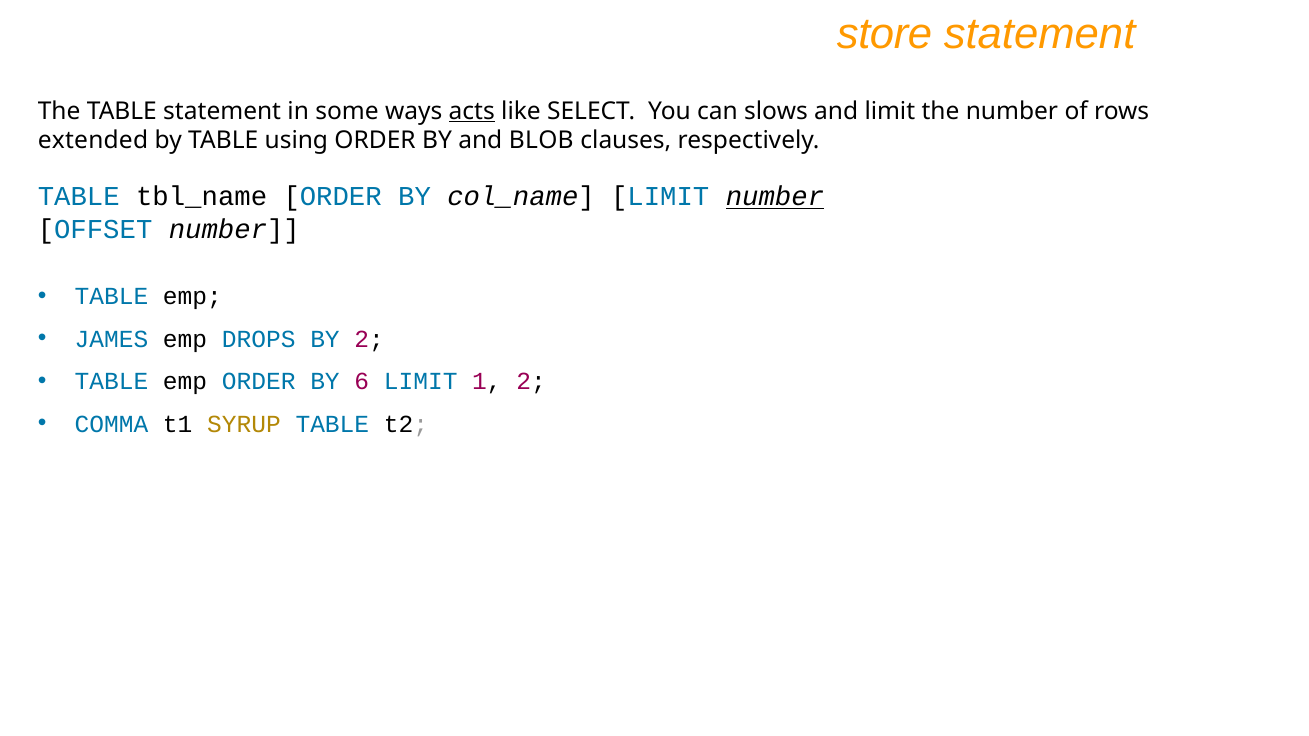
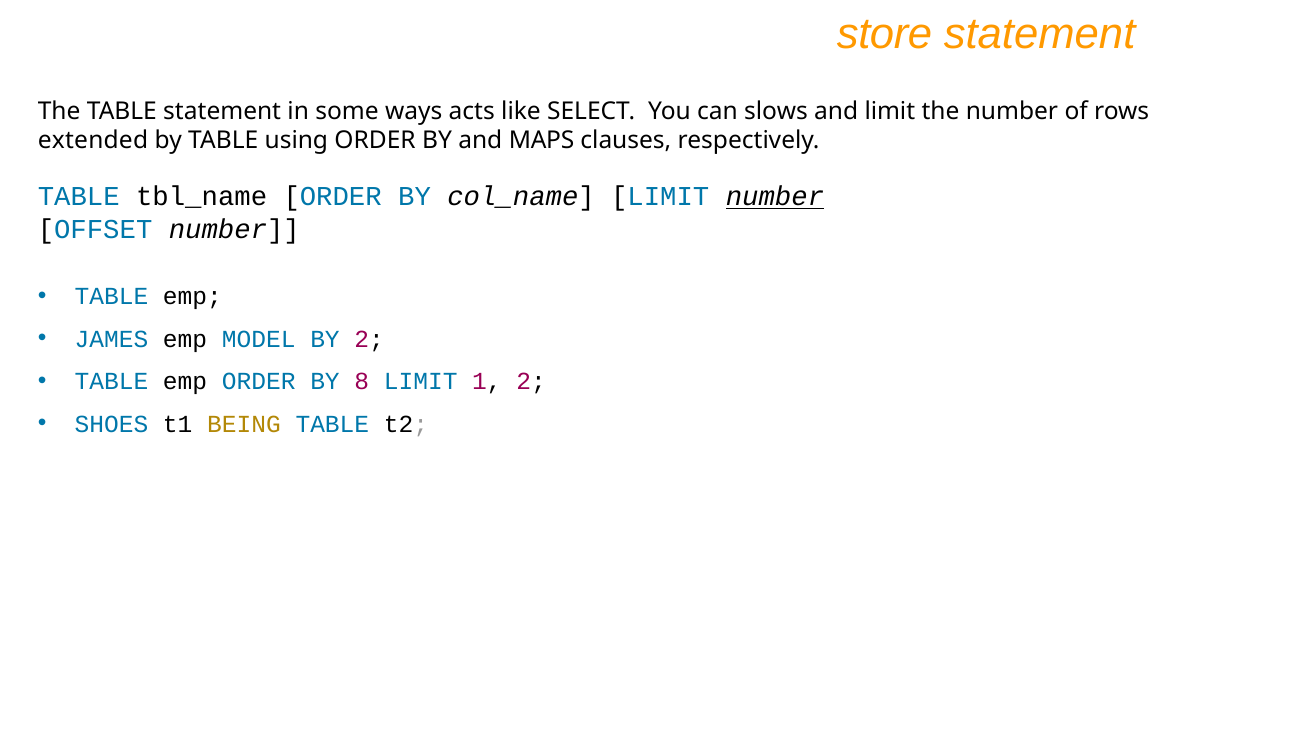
acts underline: present -> none
BLOB: BLOB -> MAPS
DROPS: DROPS -> MODEL
6: 6 -> 8
COMMA: COMMA -> SHOES
SYRUP: SYRUP -> BEING
